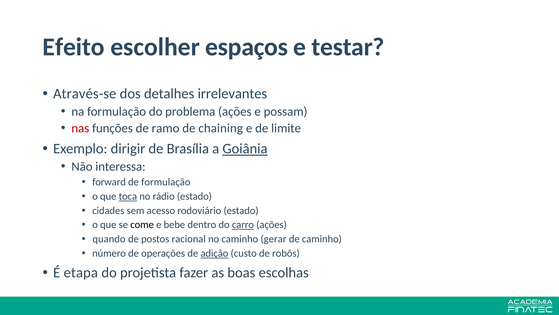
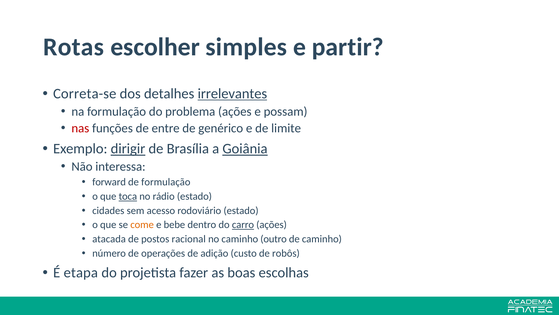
Efeito: Efeito -> Rotas
espaços: espaços -> simples
testar: testar -> partir
Através-se: Através-se -> Correta-se
irrelevantes underline: none -> present
ramo: ramo -> entre
chaining: chaining -> genérico
dirigir underline: none -> present
come colour: black -> orange
quando: quando -> atacada
gerar: gerar -> outro
adição underline: present -> none
